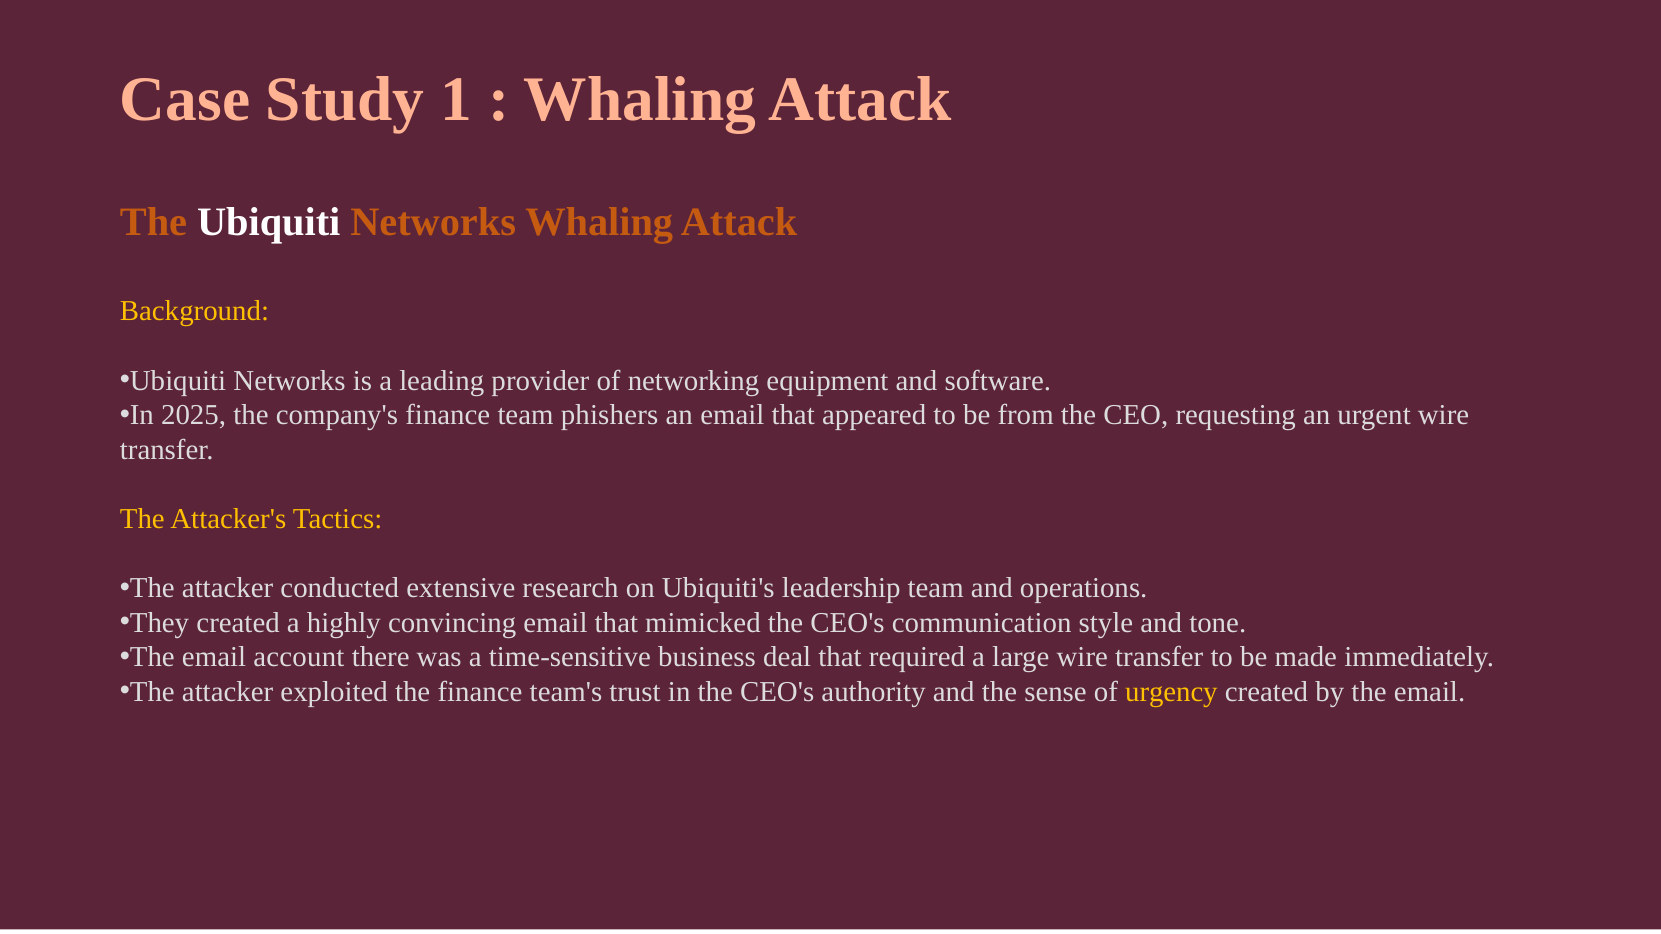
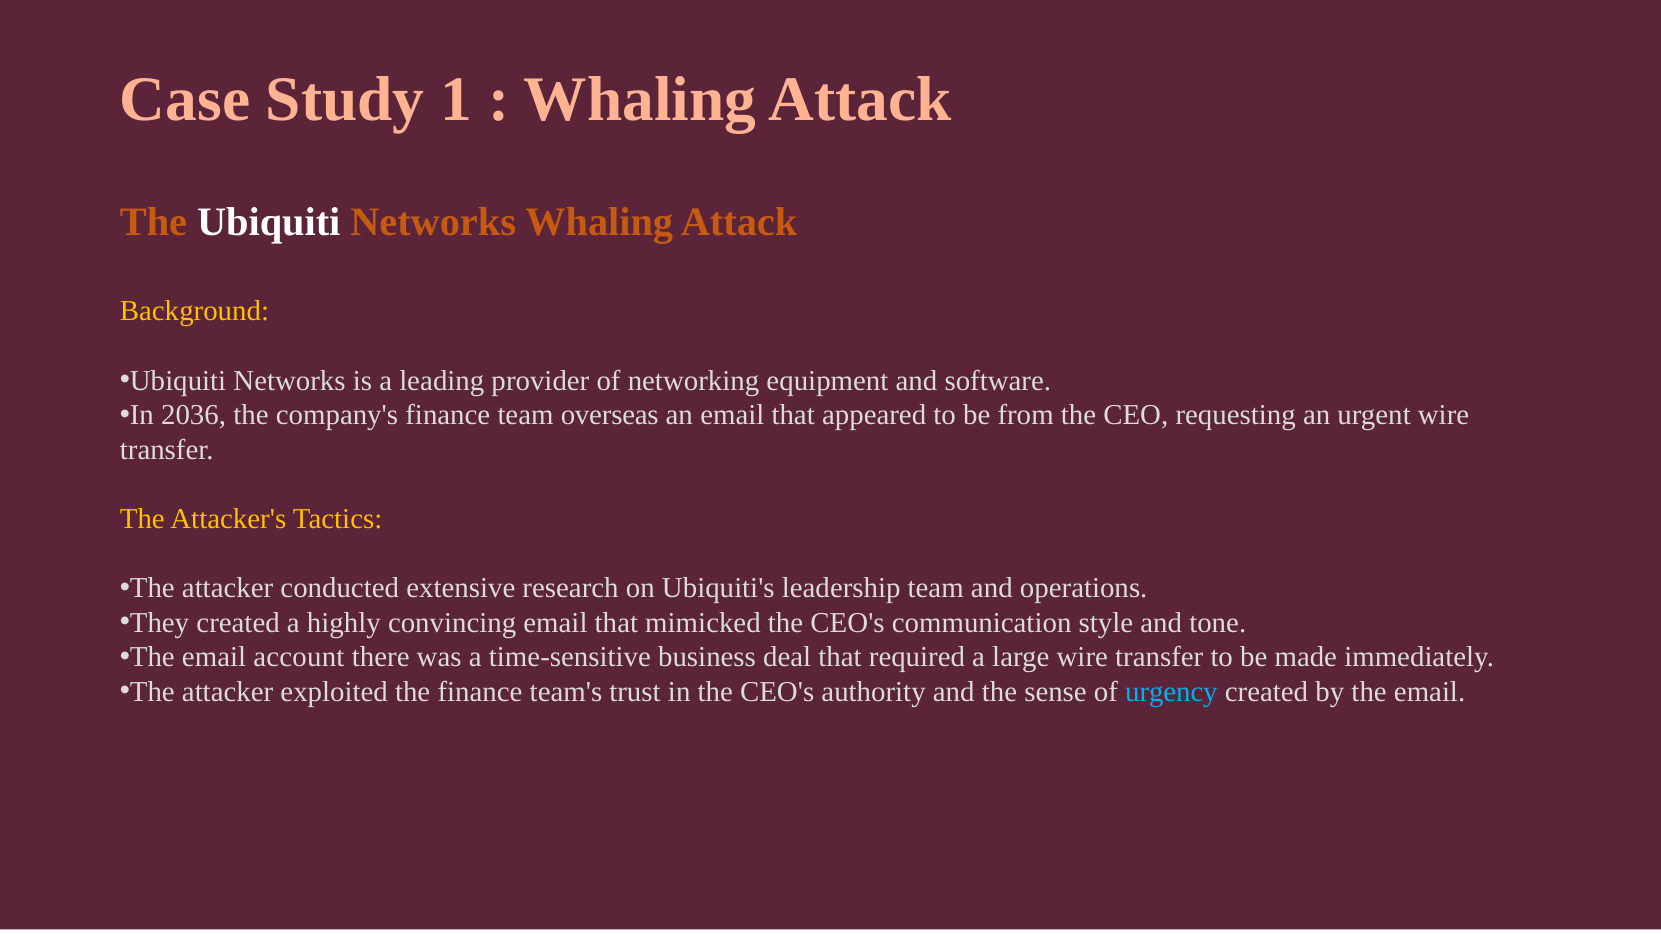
2025: 2025 -> 2036
phishers: phishers -> overseas
urgency colour: yellow -> light blue
